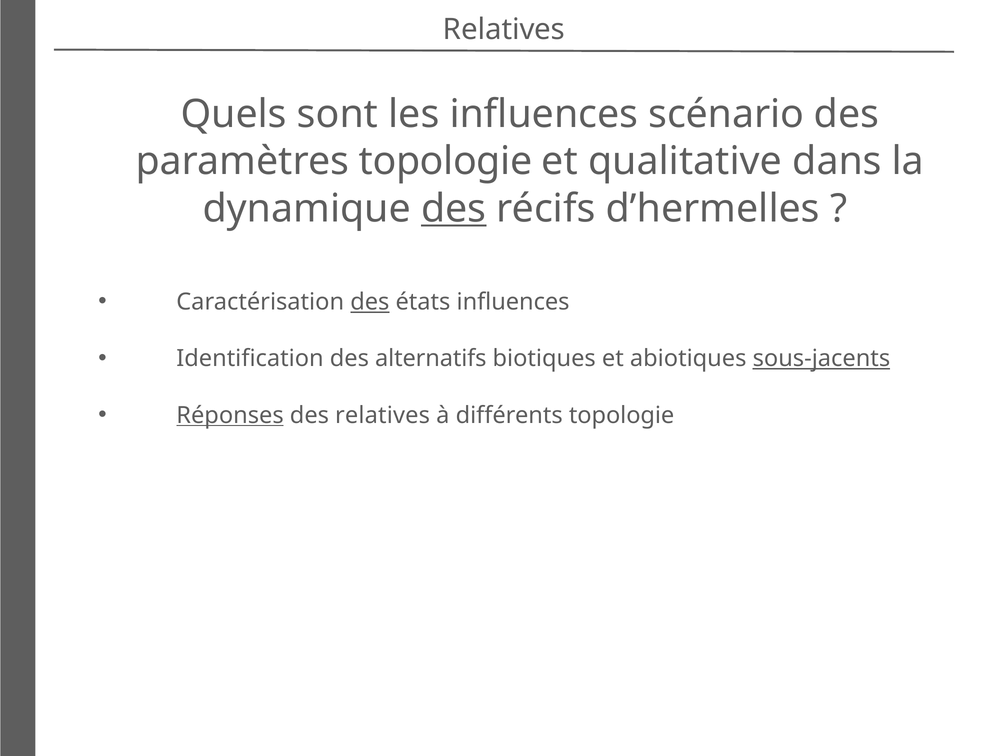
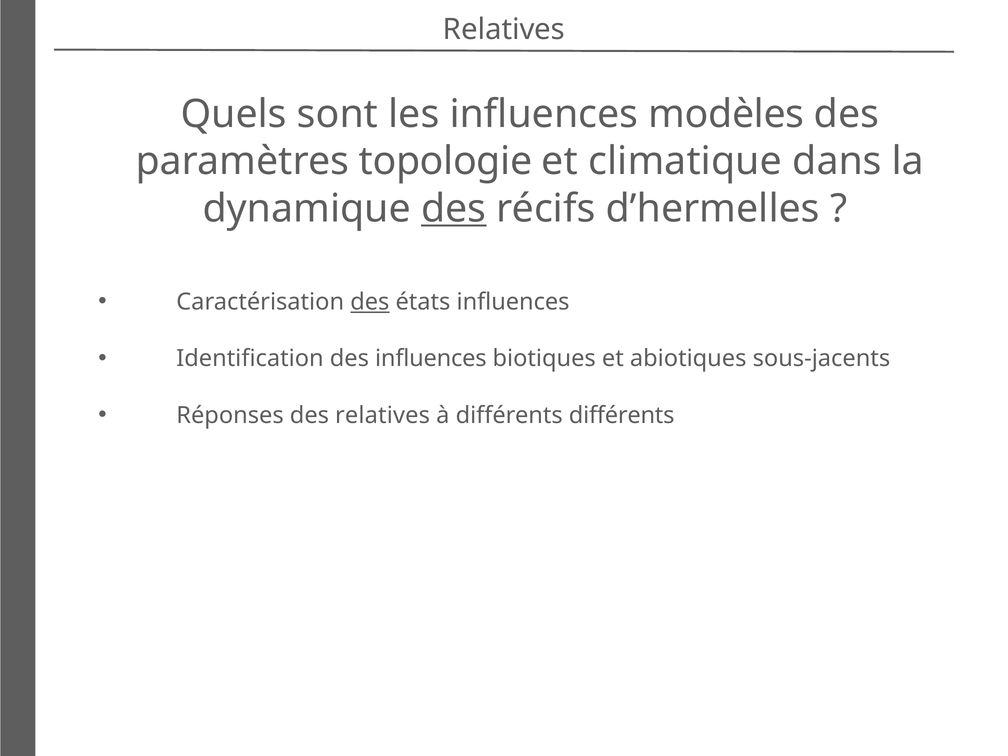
scénario: scénario -> modèles
qualitative: qualitative -> climatique
des alternatifs: alternatifs -> influences
sous-jacents underline: present -> none
Réponses underline: present -> none
différents topologie: topologie -> différents
